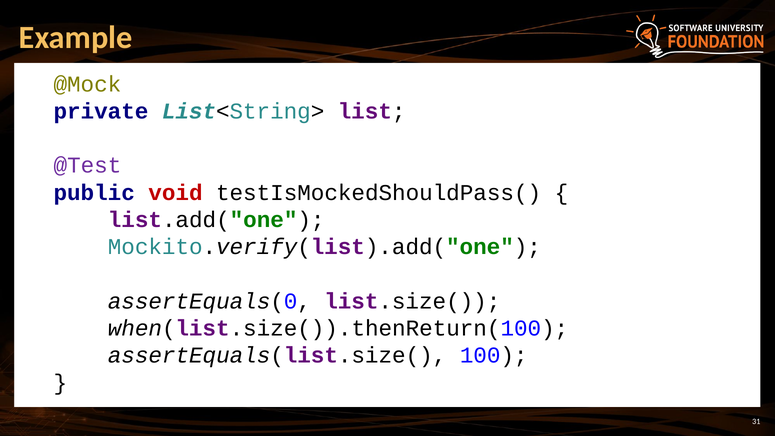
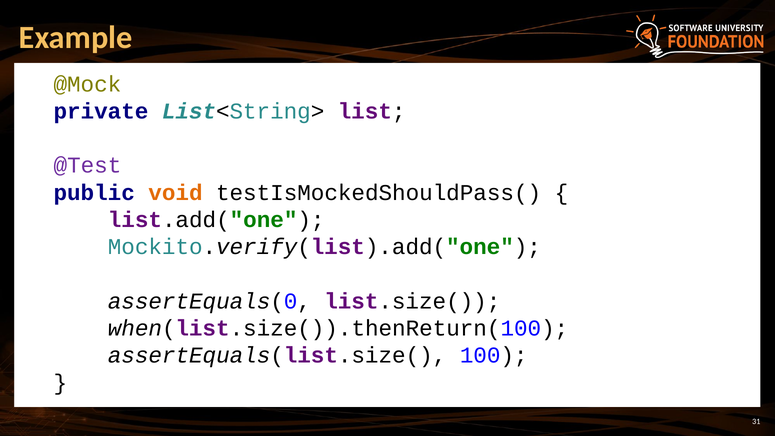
void colour: red -> orange
